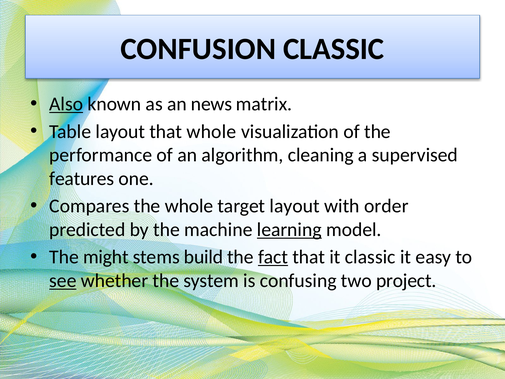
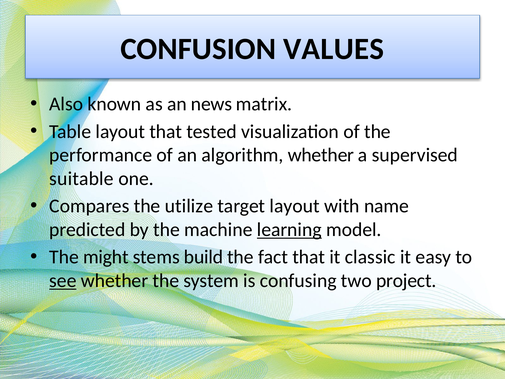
CONFUSION CLASSIC: CLASSIC -> VALUES
Also underline: present -> none
that whole: whole -> tested
algorithm cleaning: cleaning -> whether
features: features -> suitable
the whole: whole -> utilize
order: order -> name
fact underline: present -> none
